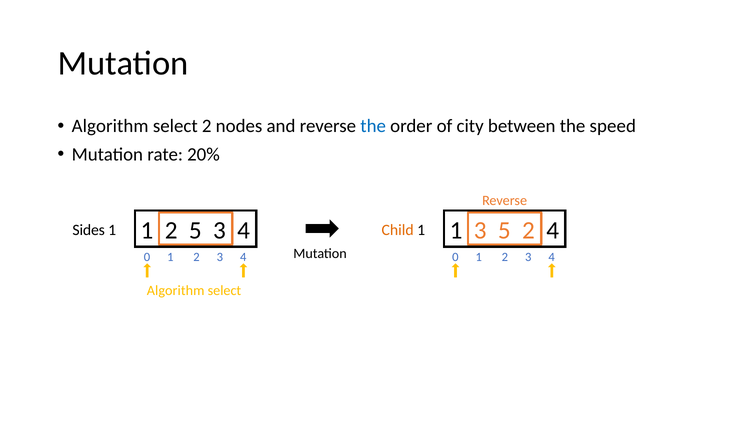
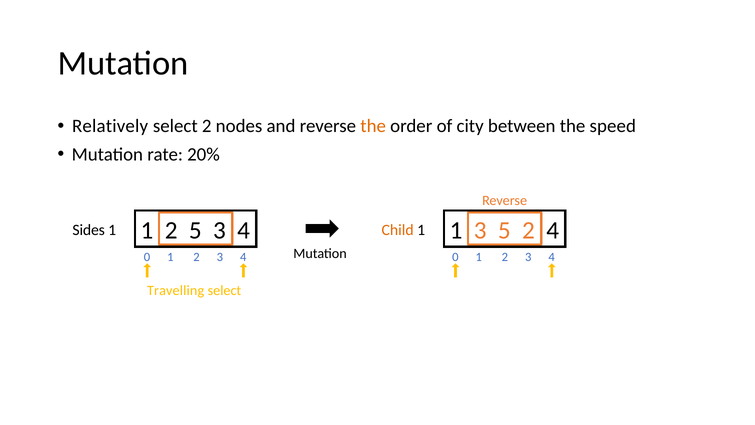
Algorithm at (110, 126): Algorithm -> Relatively
the at (373, 126) colour: blue -> orange
Algorithm at (176, 290): Algorithm -> Travelling
